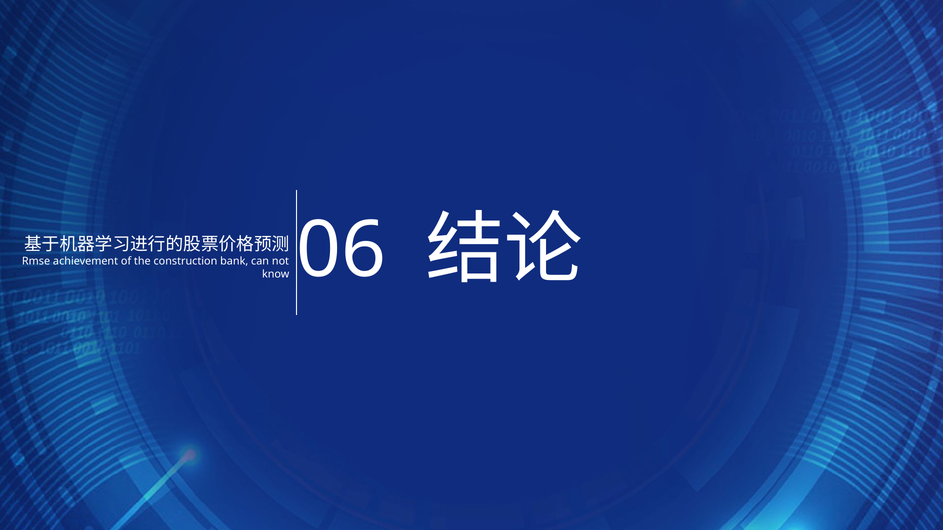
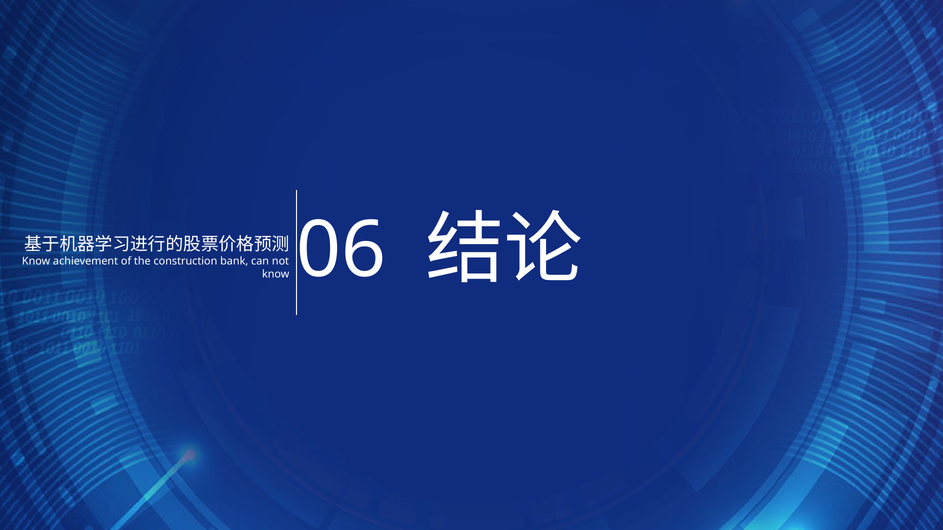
Rmse at (36, 261): Rmse -> Know
